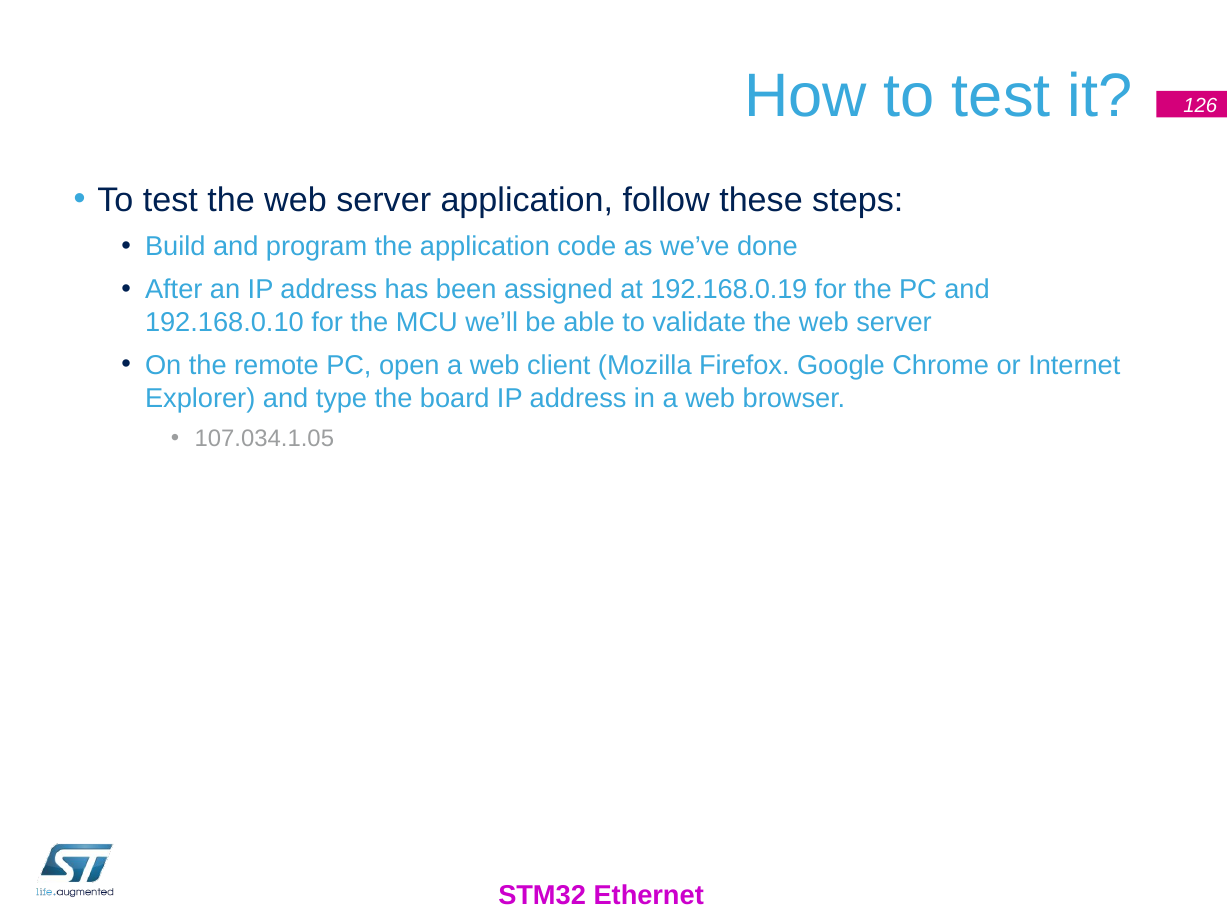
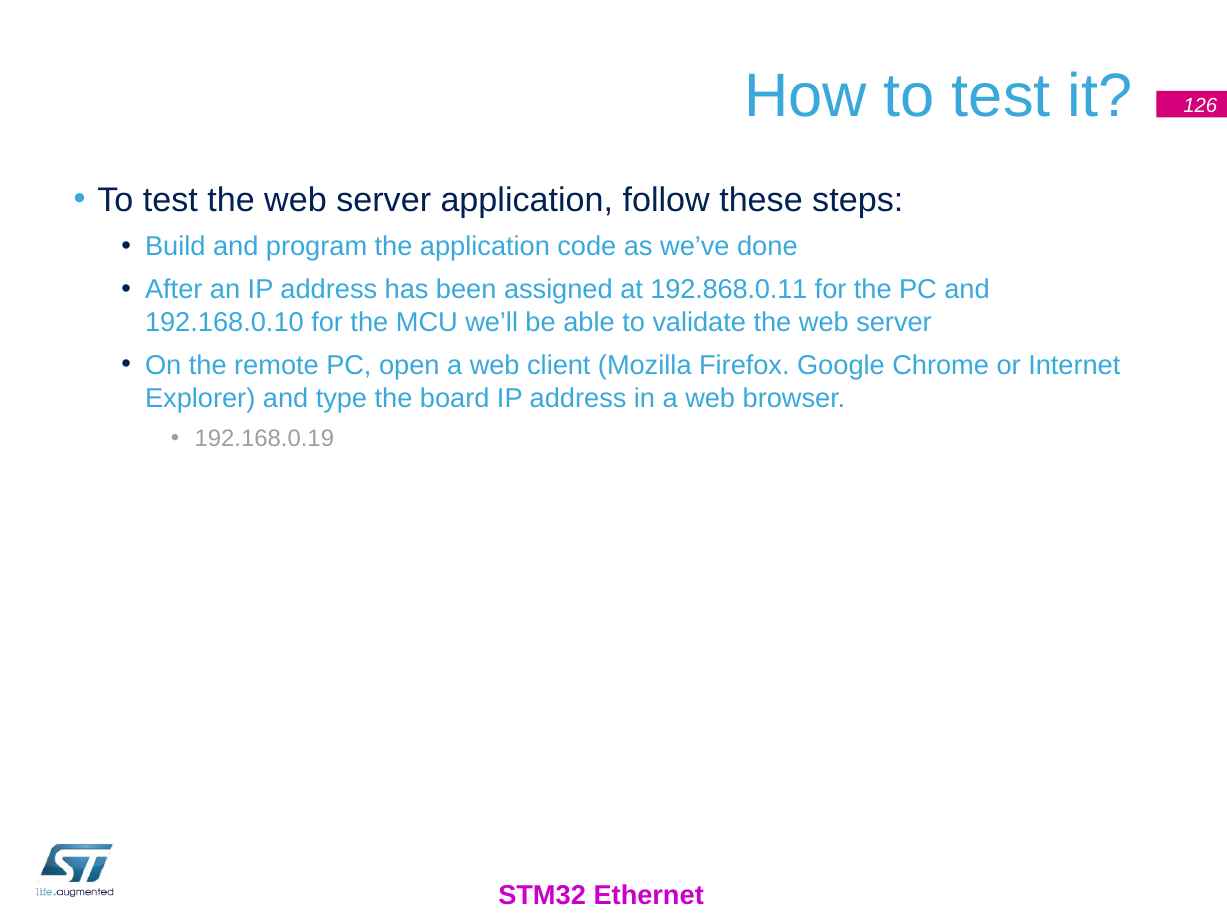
192.168.0.19: 192.168.0.19 -> 192.868.0.11
107.034.1.05: 107.034.1.05 -> 192.168.0.19
